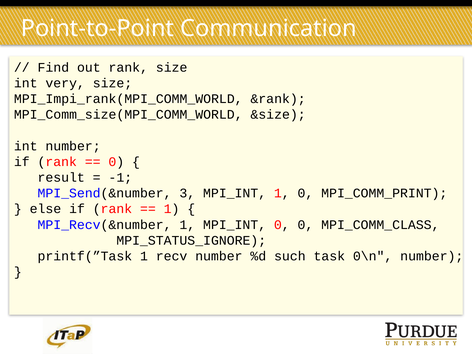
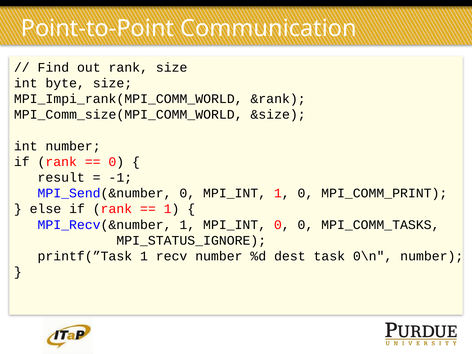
very: very -> byte
MPI_Send(&number 3: 3 -> 0
MPI_COMM_CLASS: MPI_COMM_CLASS -> MPI_COMM_TASKS
such: such -> dest
